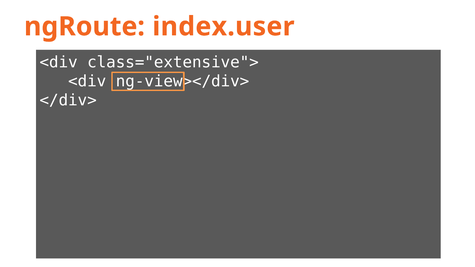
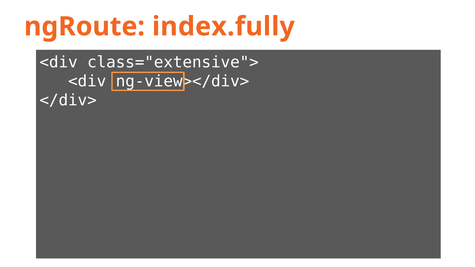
index.user: index.user -> index.fully
